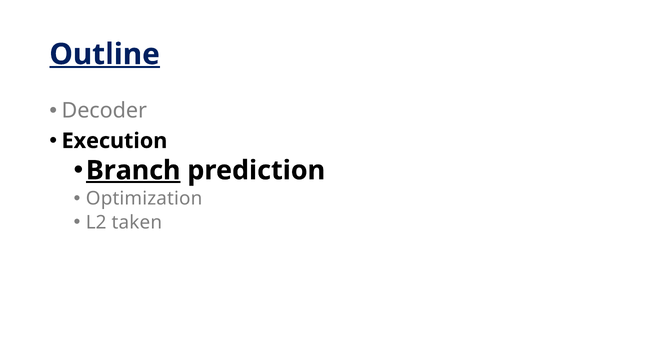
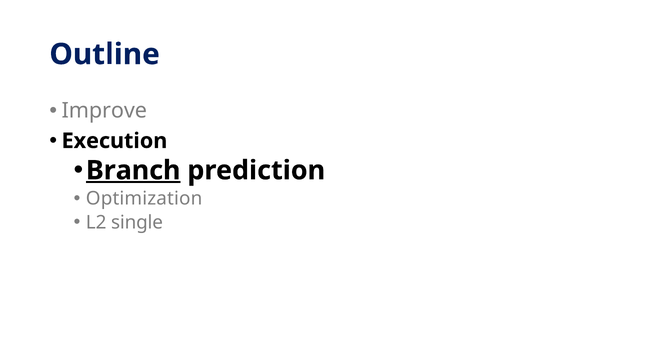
Outline underline: present -> none
Decoder: Decoder -> Improve
taken: taken -> single
